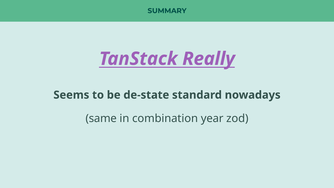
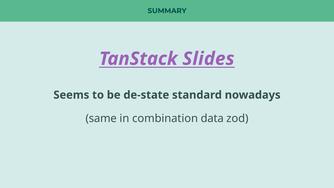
Really: Really -> Slides
year: year -> data
